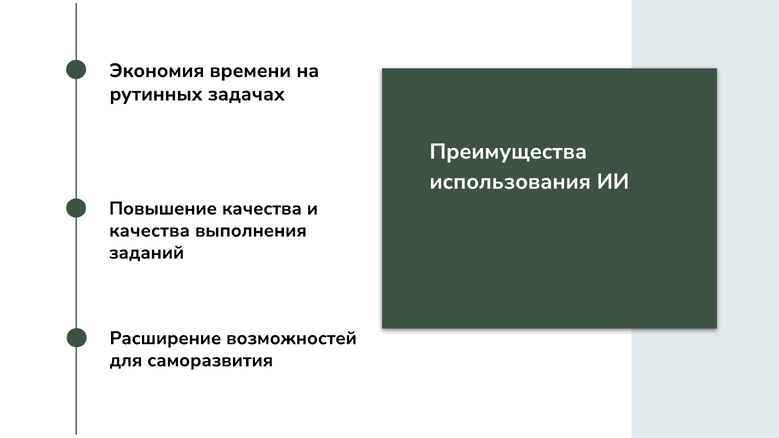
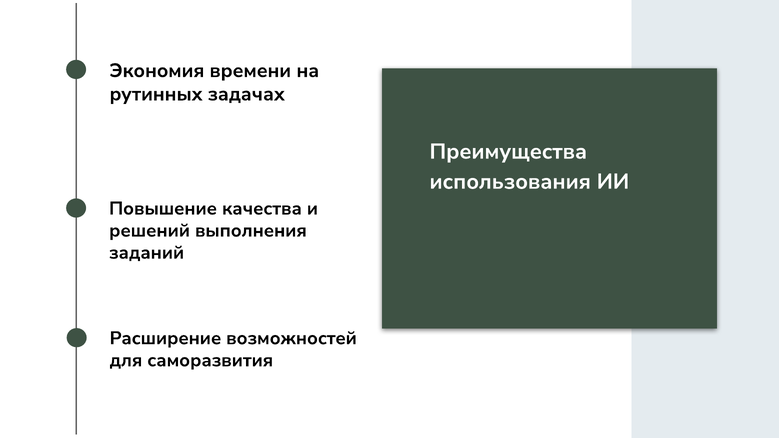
качества at (149, 231): качества -> решений
